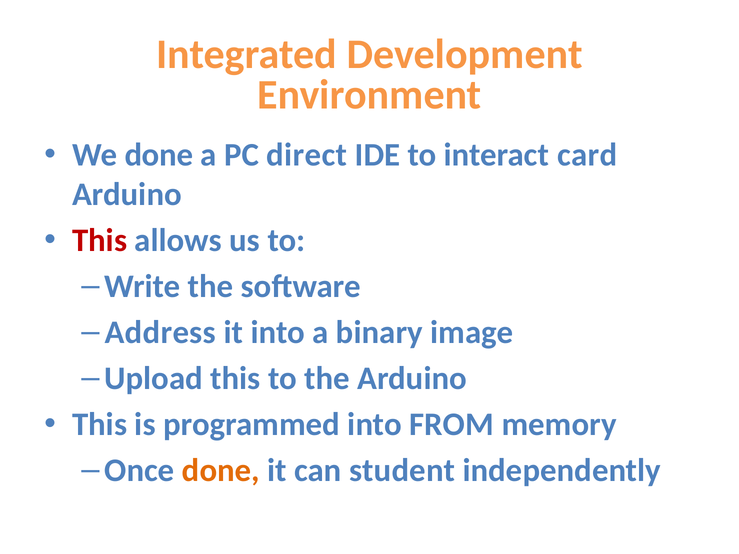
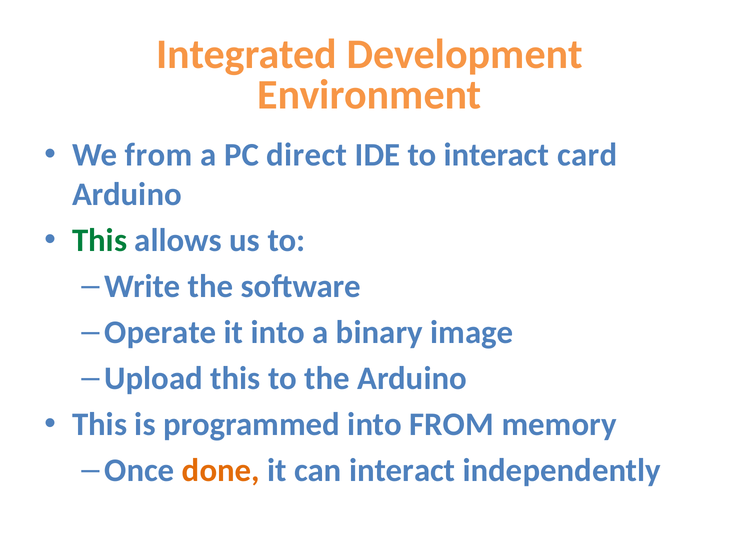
We done: done -> from
This at (100, 241) colour: red -> green
Address: Address -> Operate
can student: student -> interact
